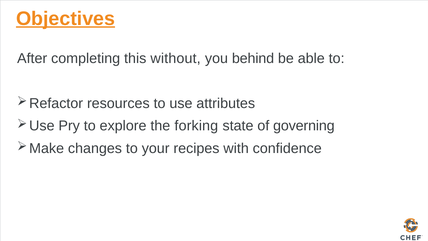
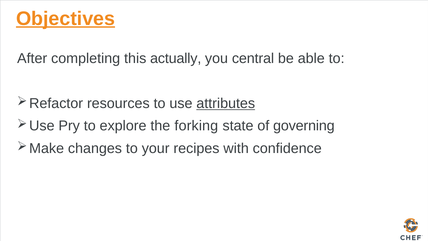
without: without -> actually
behind: behind -> central
attributes underline: none -> present
